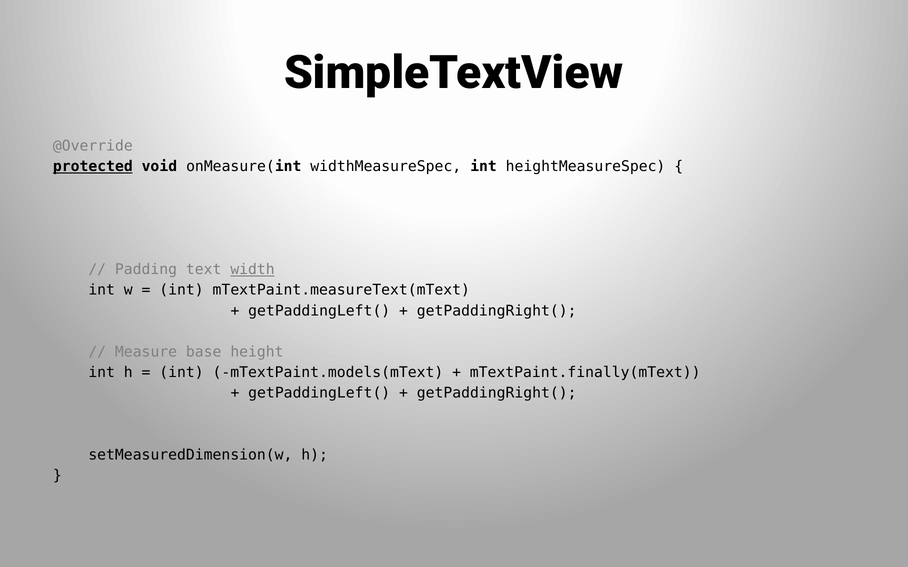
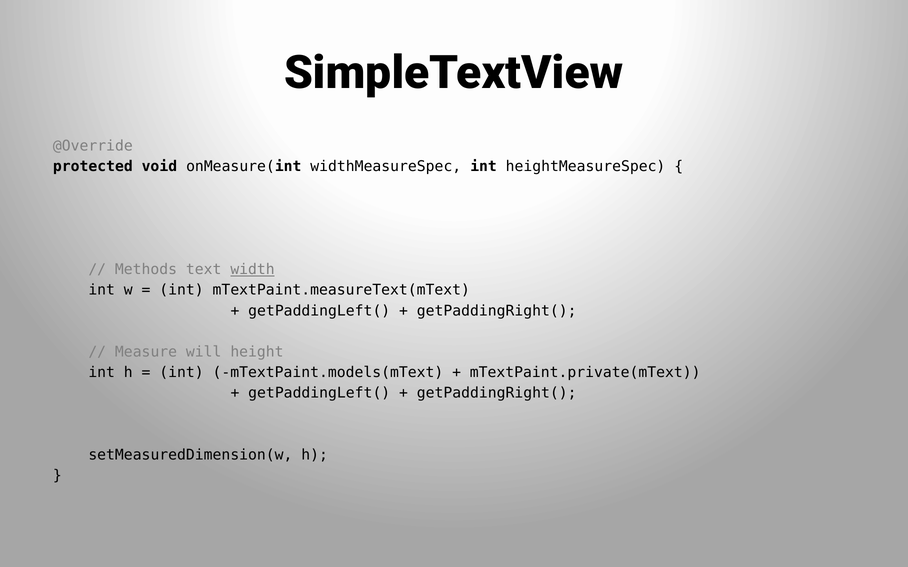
protected underline: present -> none
Padding: Padding -> Methods
base: base -> will
mTextPaint.finally(mText: mTextPaint.finally(mText -> mTextPaint.private(mText
